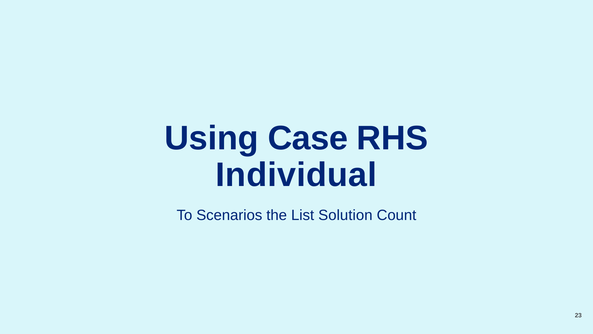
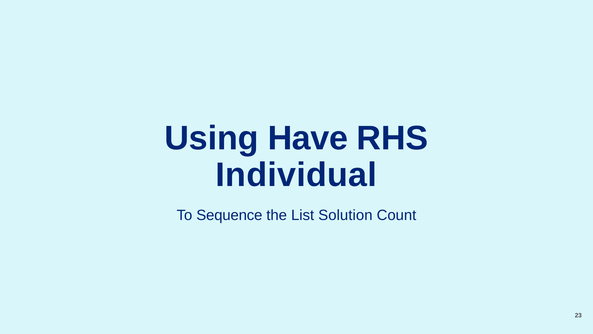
Case: Case -> Have
Scenarios: Scenarios -> Sequence
